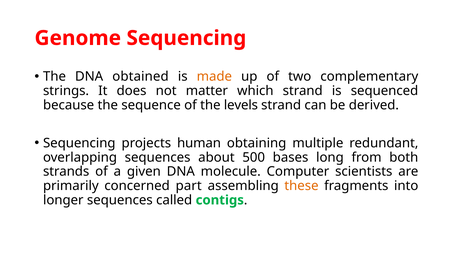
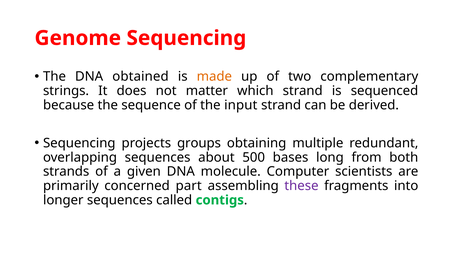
levels: levels -> input
human: human -> groups
these colour: orange -> purple
